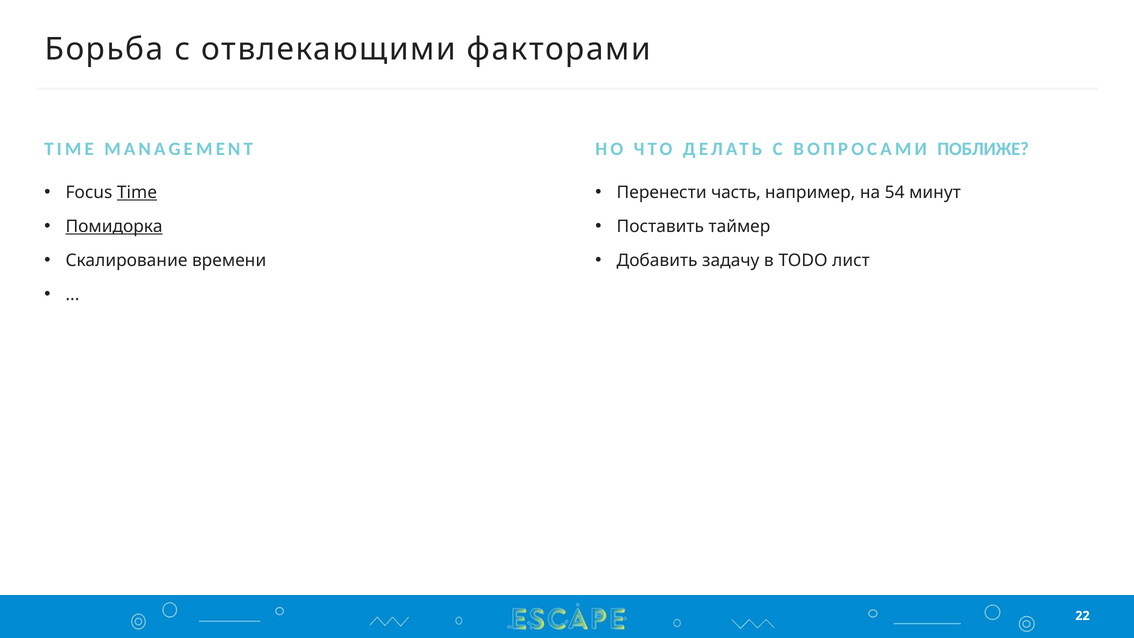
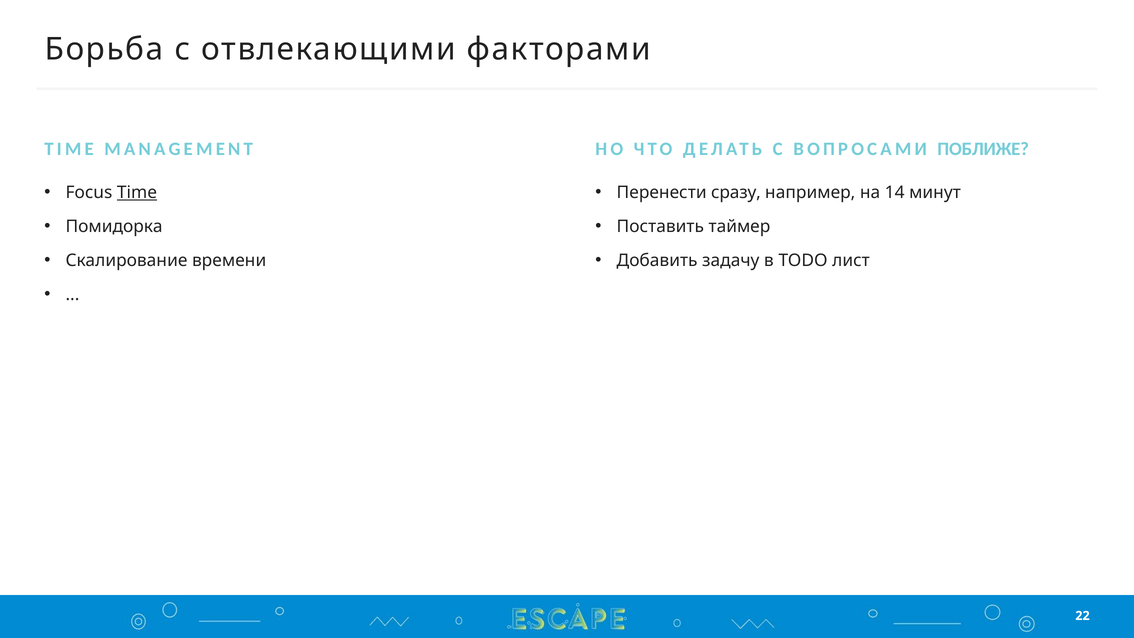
часть: часть -> сразу
54: 54 -> 14
Помидорка underline: present -> none
